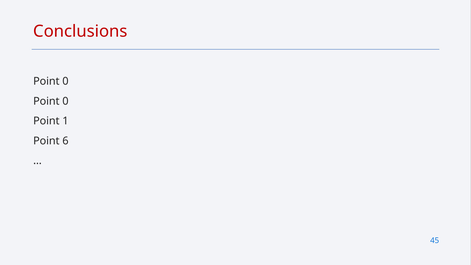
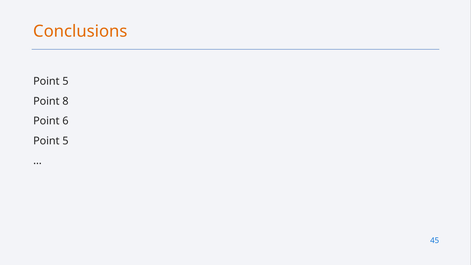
Conclusions colour: red -> orange
0 at (65, 81): 0 -> 5
0 at (65, 101): 0 -> 8
1: 1 -> 6
6 at (65, 141): 6 -> 5
